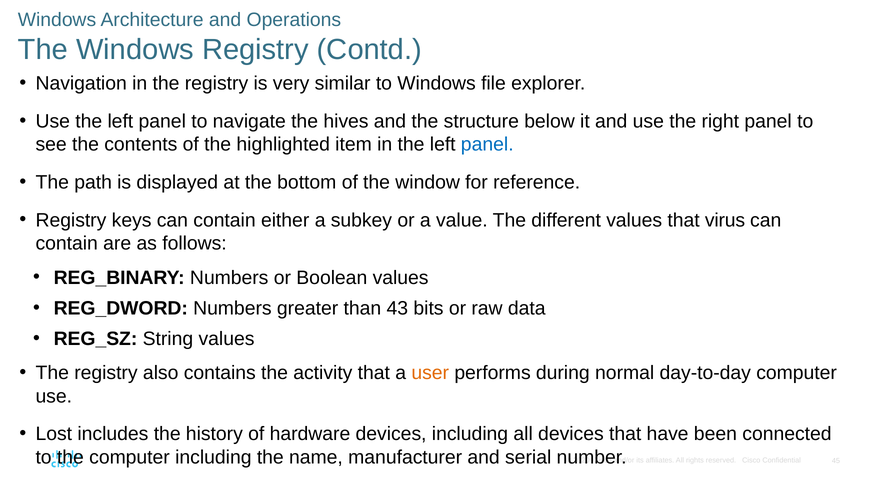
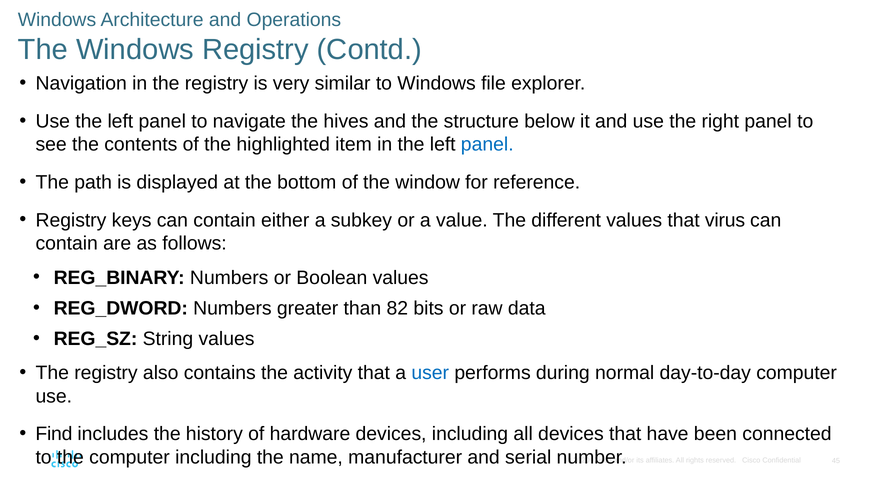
43: 43 -> 82
user colour: orange -> blue
Lost: Lost -> Find
